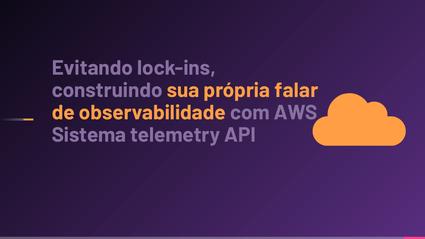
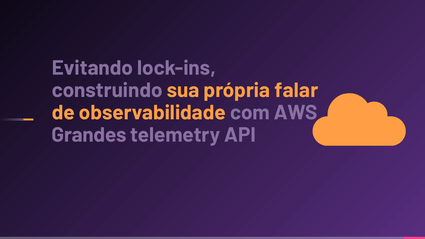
Sistema: Sistema -> Grandes
